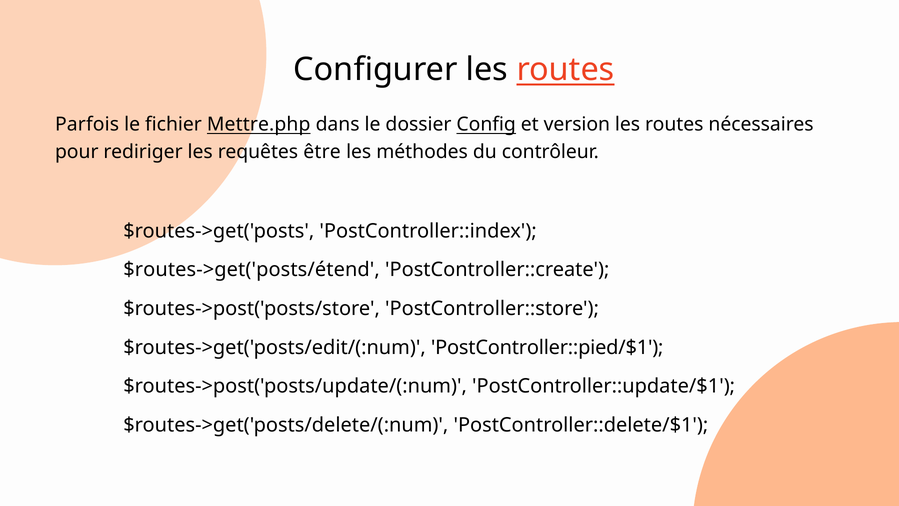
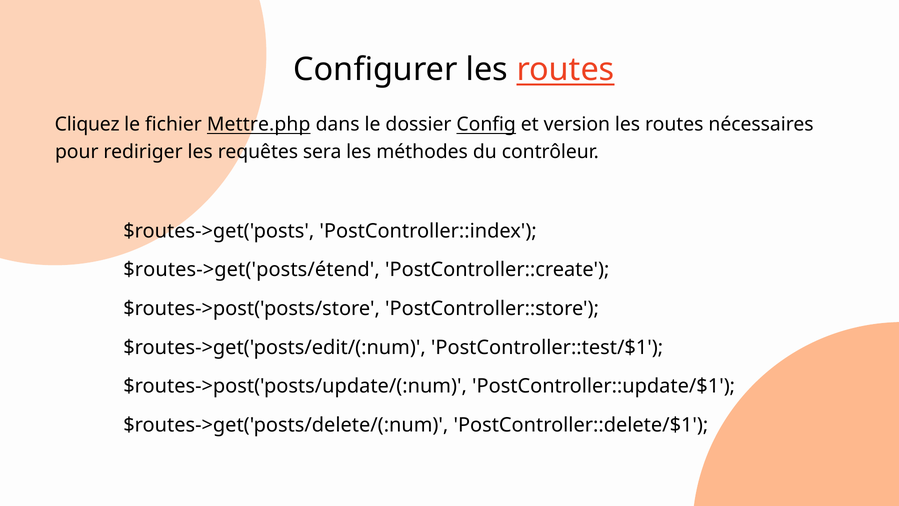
Parfois: Parfois -> Cliquez
être: être -> sera
PostController::pied/$1: PostController::pied/$1 -> PostController::test/$1
